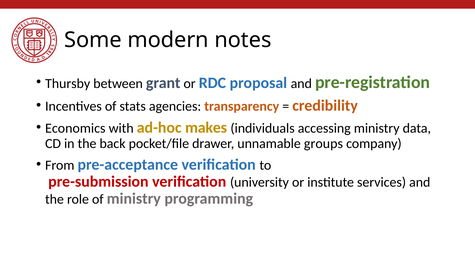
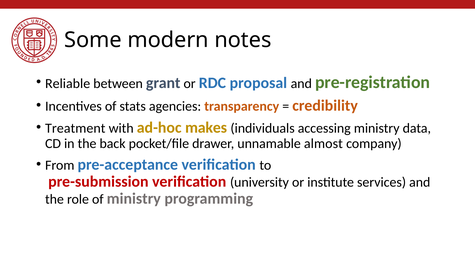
Thursby: Thursby -> Reliable
Economics: Economics -> Treatment
groups: groups -> almost
